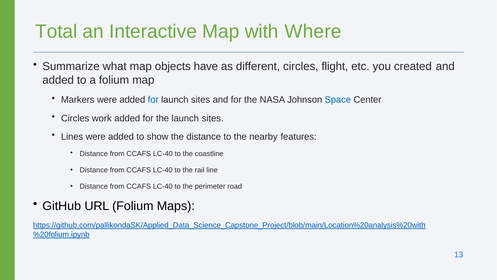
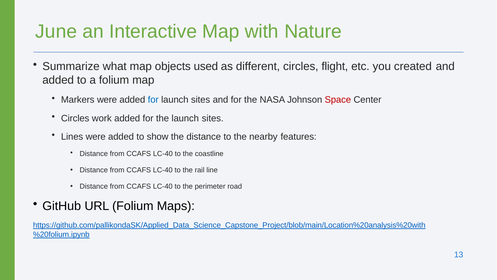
Total: Total -> June
Where: Where -> Nature
have: have -> used
Space colour: blue -> red
